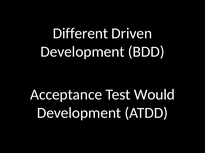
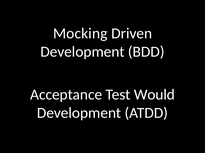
Different: Different -> Mocking
